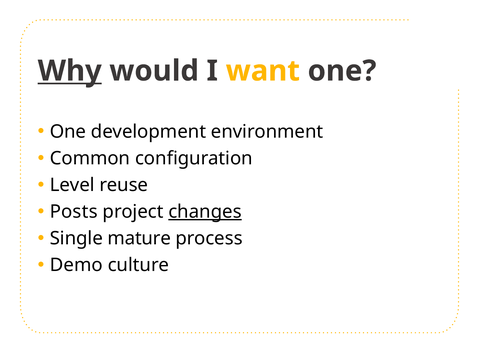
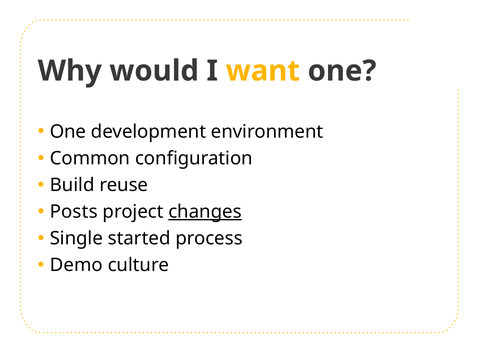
Why underline: present -> none
Level: Level -> Build
mature: mature -> started
